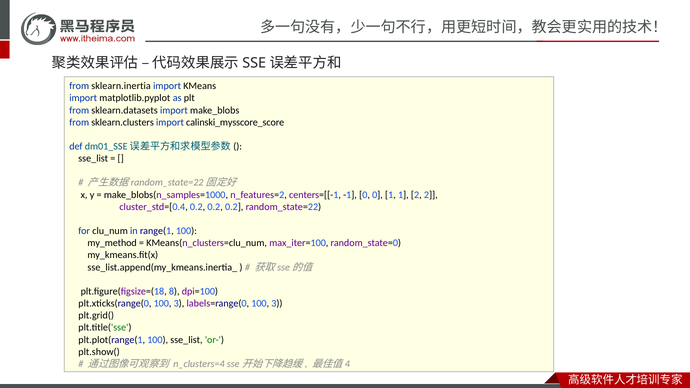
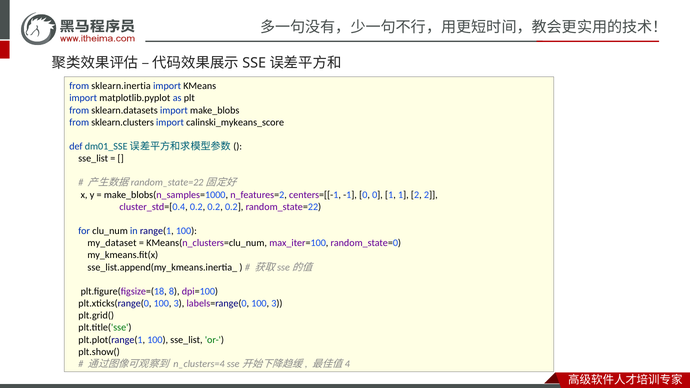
calinski_mysscore_score: calinski_mysscore_score -> calinski_mykeans_score
my_method: my_method -> my_dataset
